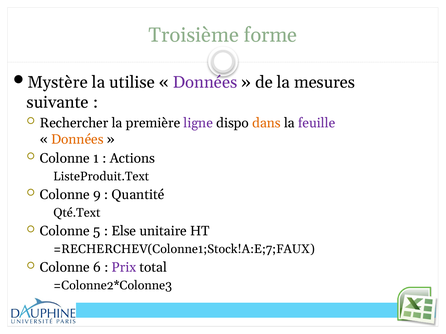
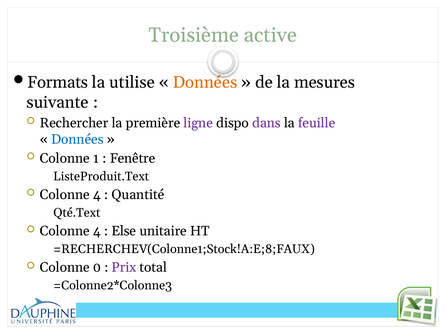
forme: forme -> active
Mystère: Mystère -> Formats
Données at (205, 82) colour: purple -> orange
dans colour: orange -> purple
Données at (77, 139) colour: orange -> blue
Actions: Actions -> Fenêtre
9 at (97, 195): 9 -> 4
5 at (97, 231): 5 -> 4
=RECHERCHEV(Colonne1;Stock!A:E;7;FAUX: =RECHERCHEV(Colonne1;Stock!A:E;7;FAUX -> =RECHERCHEV(Colonne1;Stock!A:E;8;FAUX
6: 6 -> 0
